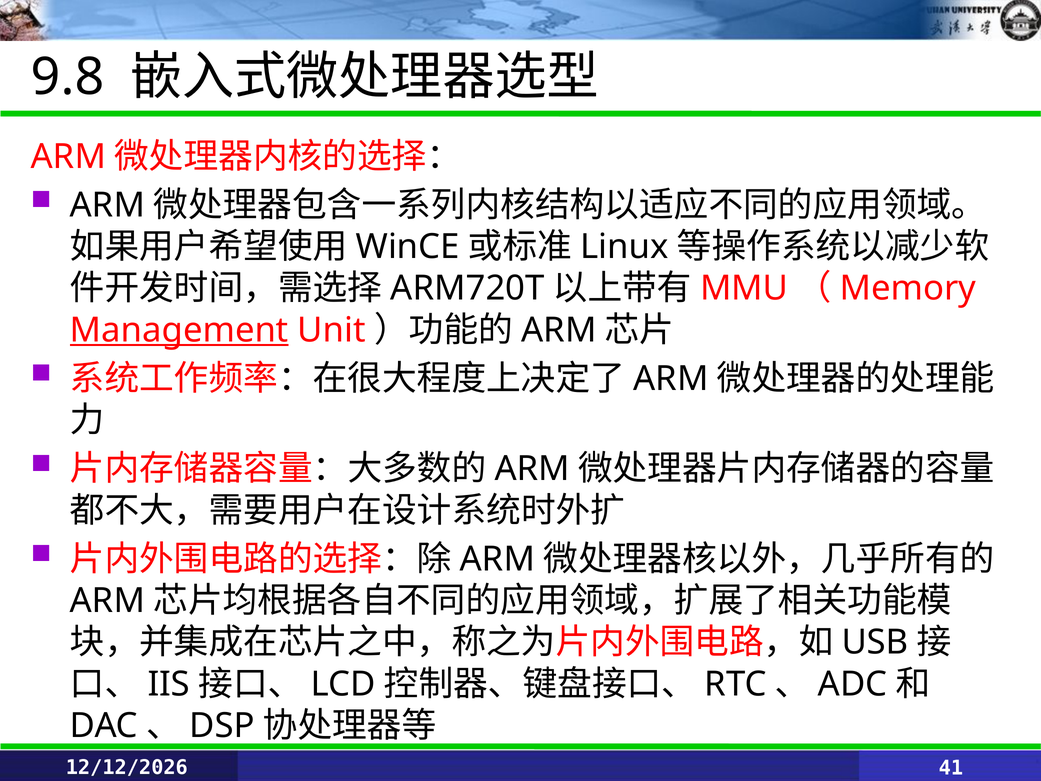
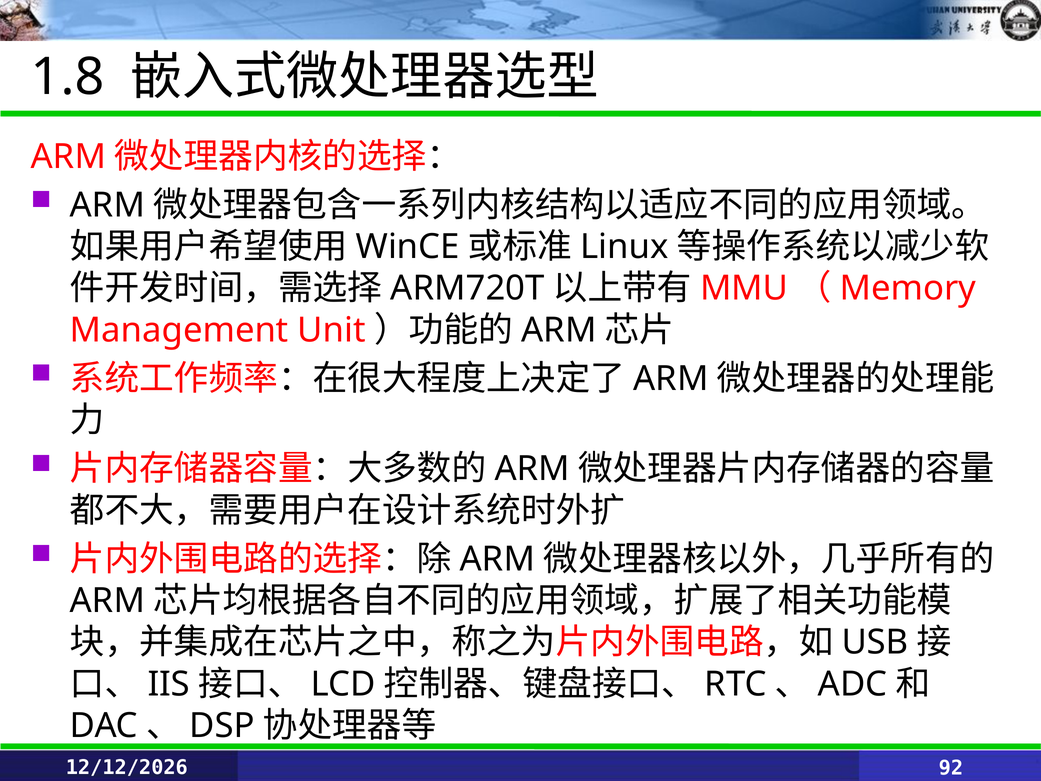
9.8: 9.8 -> 1.8
Management underline: present -> none
41: 41 -> 92
